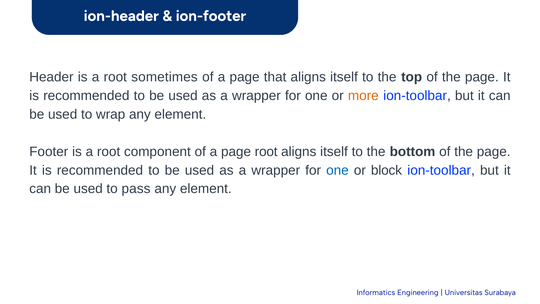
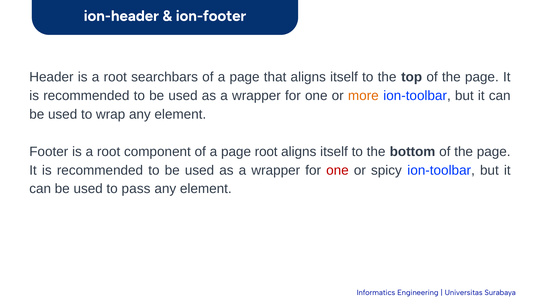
sometimes: sometimes -> searchbars
one at (337, 170) colour: blue -> red
block: block -> spicy
